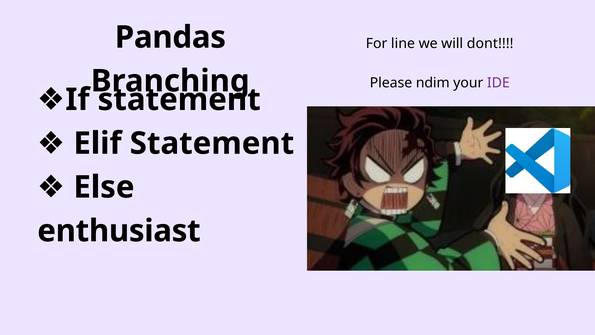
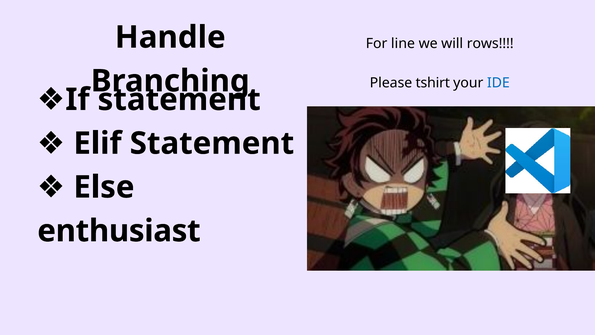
Pandas: Pandas -> Handle
dont: dont -> rows
ndim: ndim -> tshirt
IDE colour: purple -> blue
